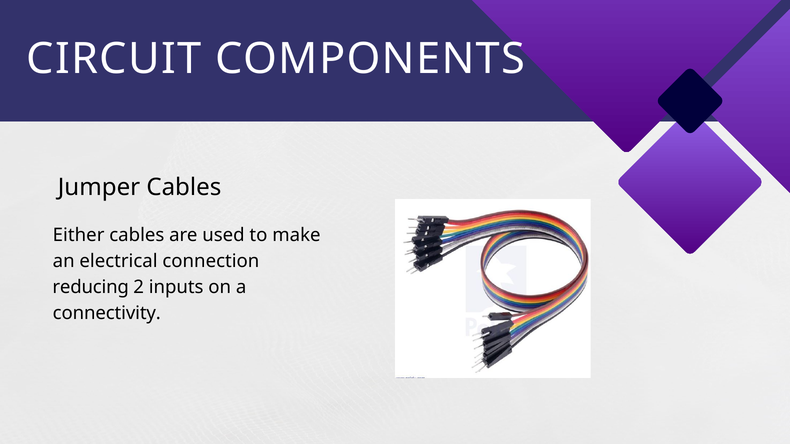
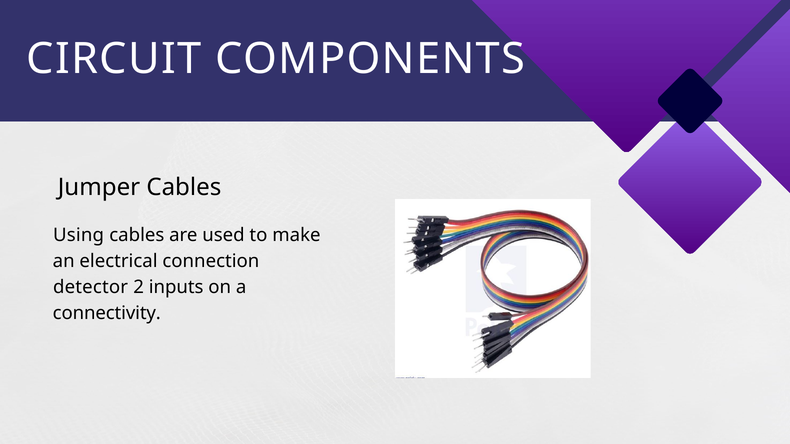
Either: Either -> Using
reducing: reducing -> detector
